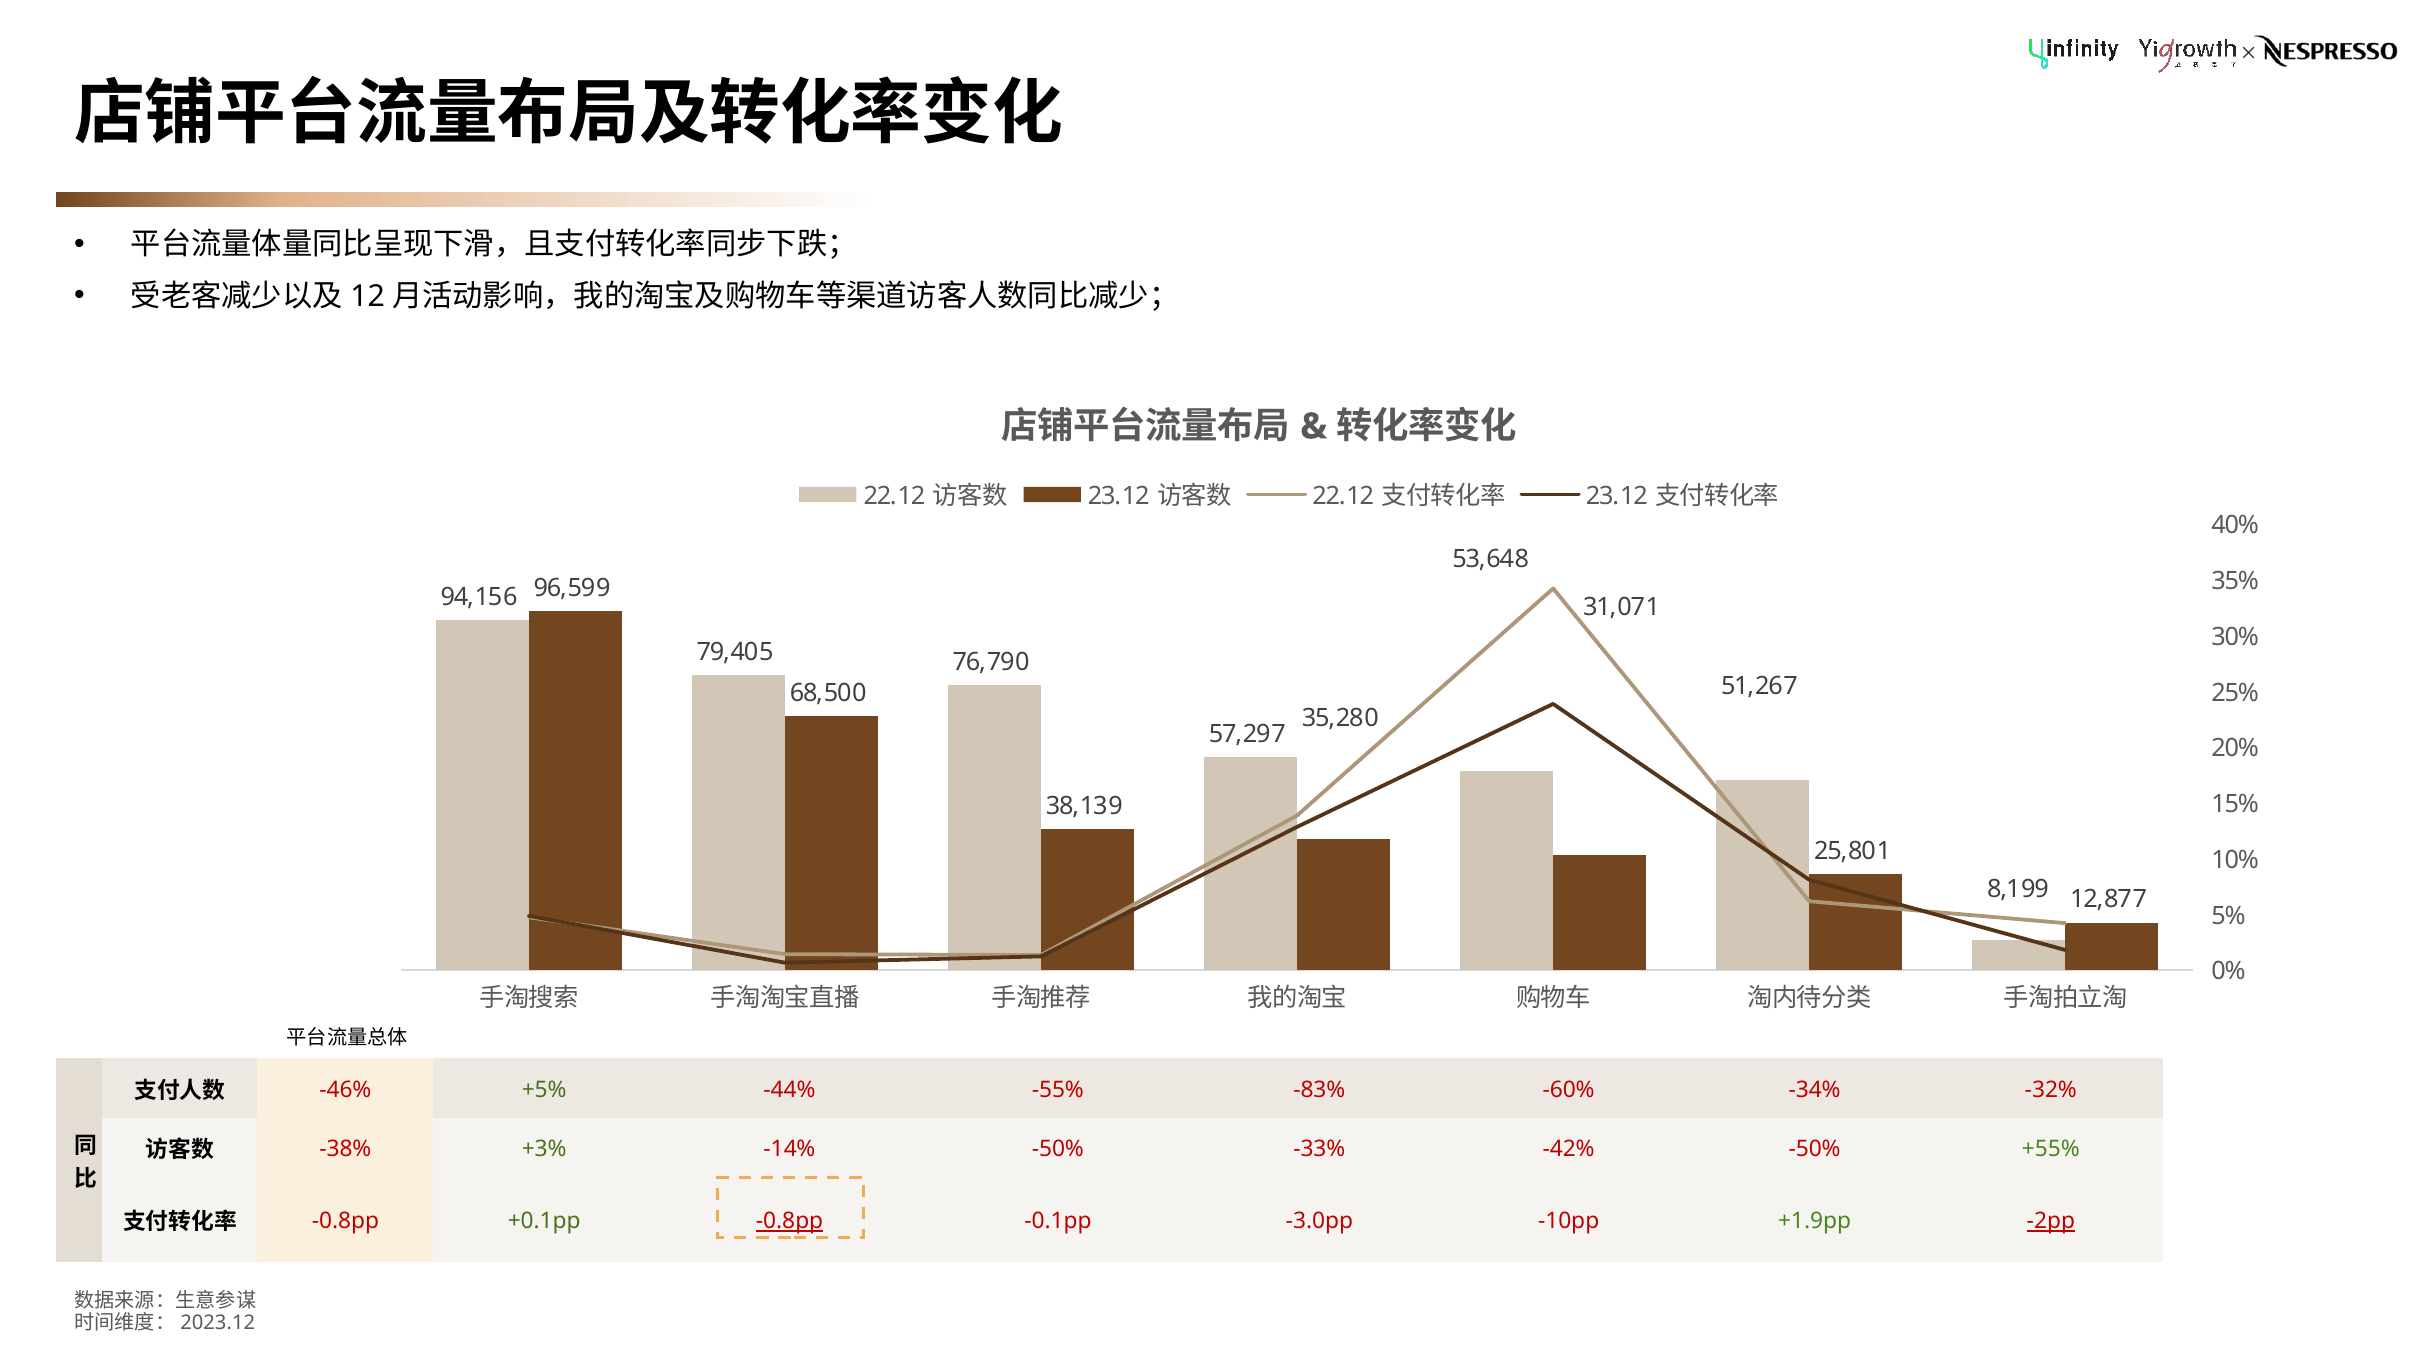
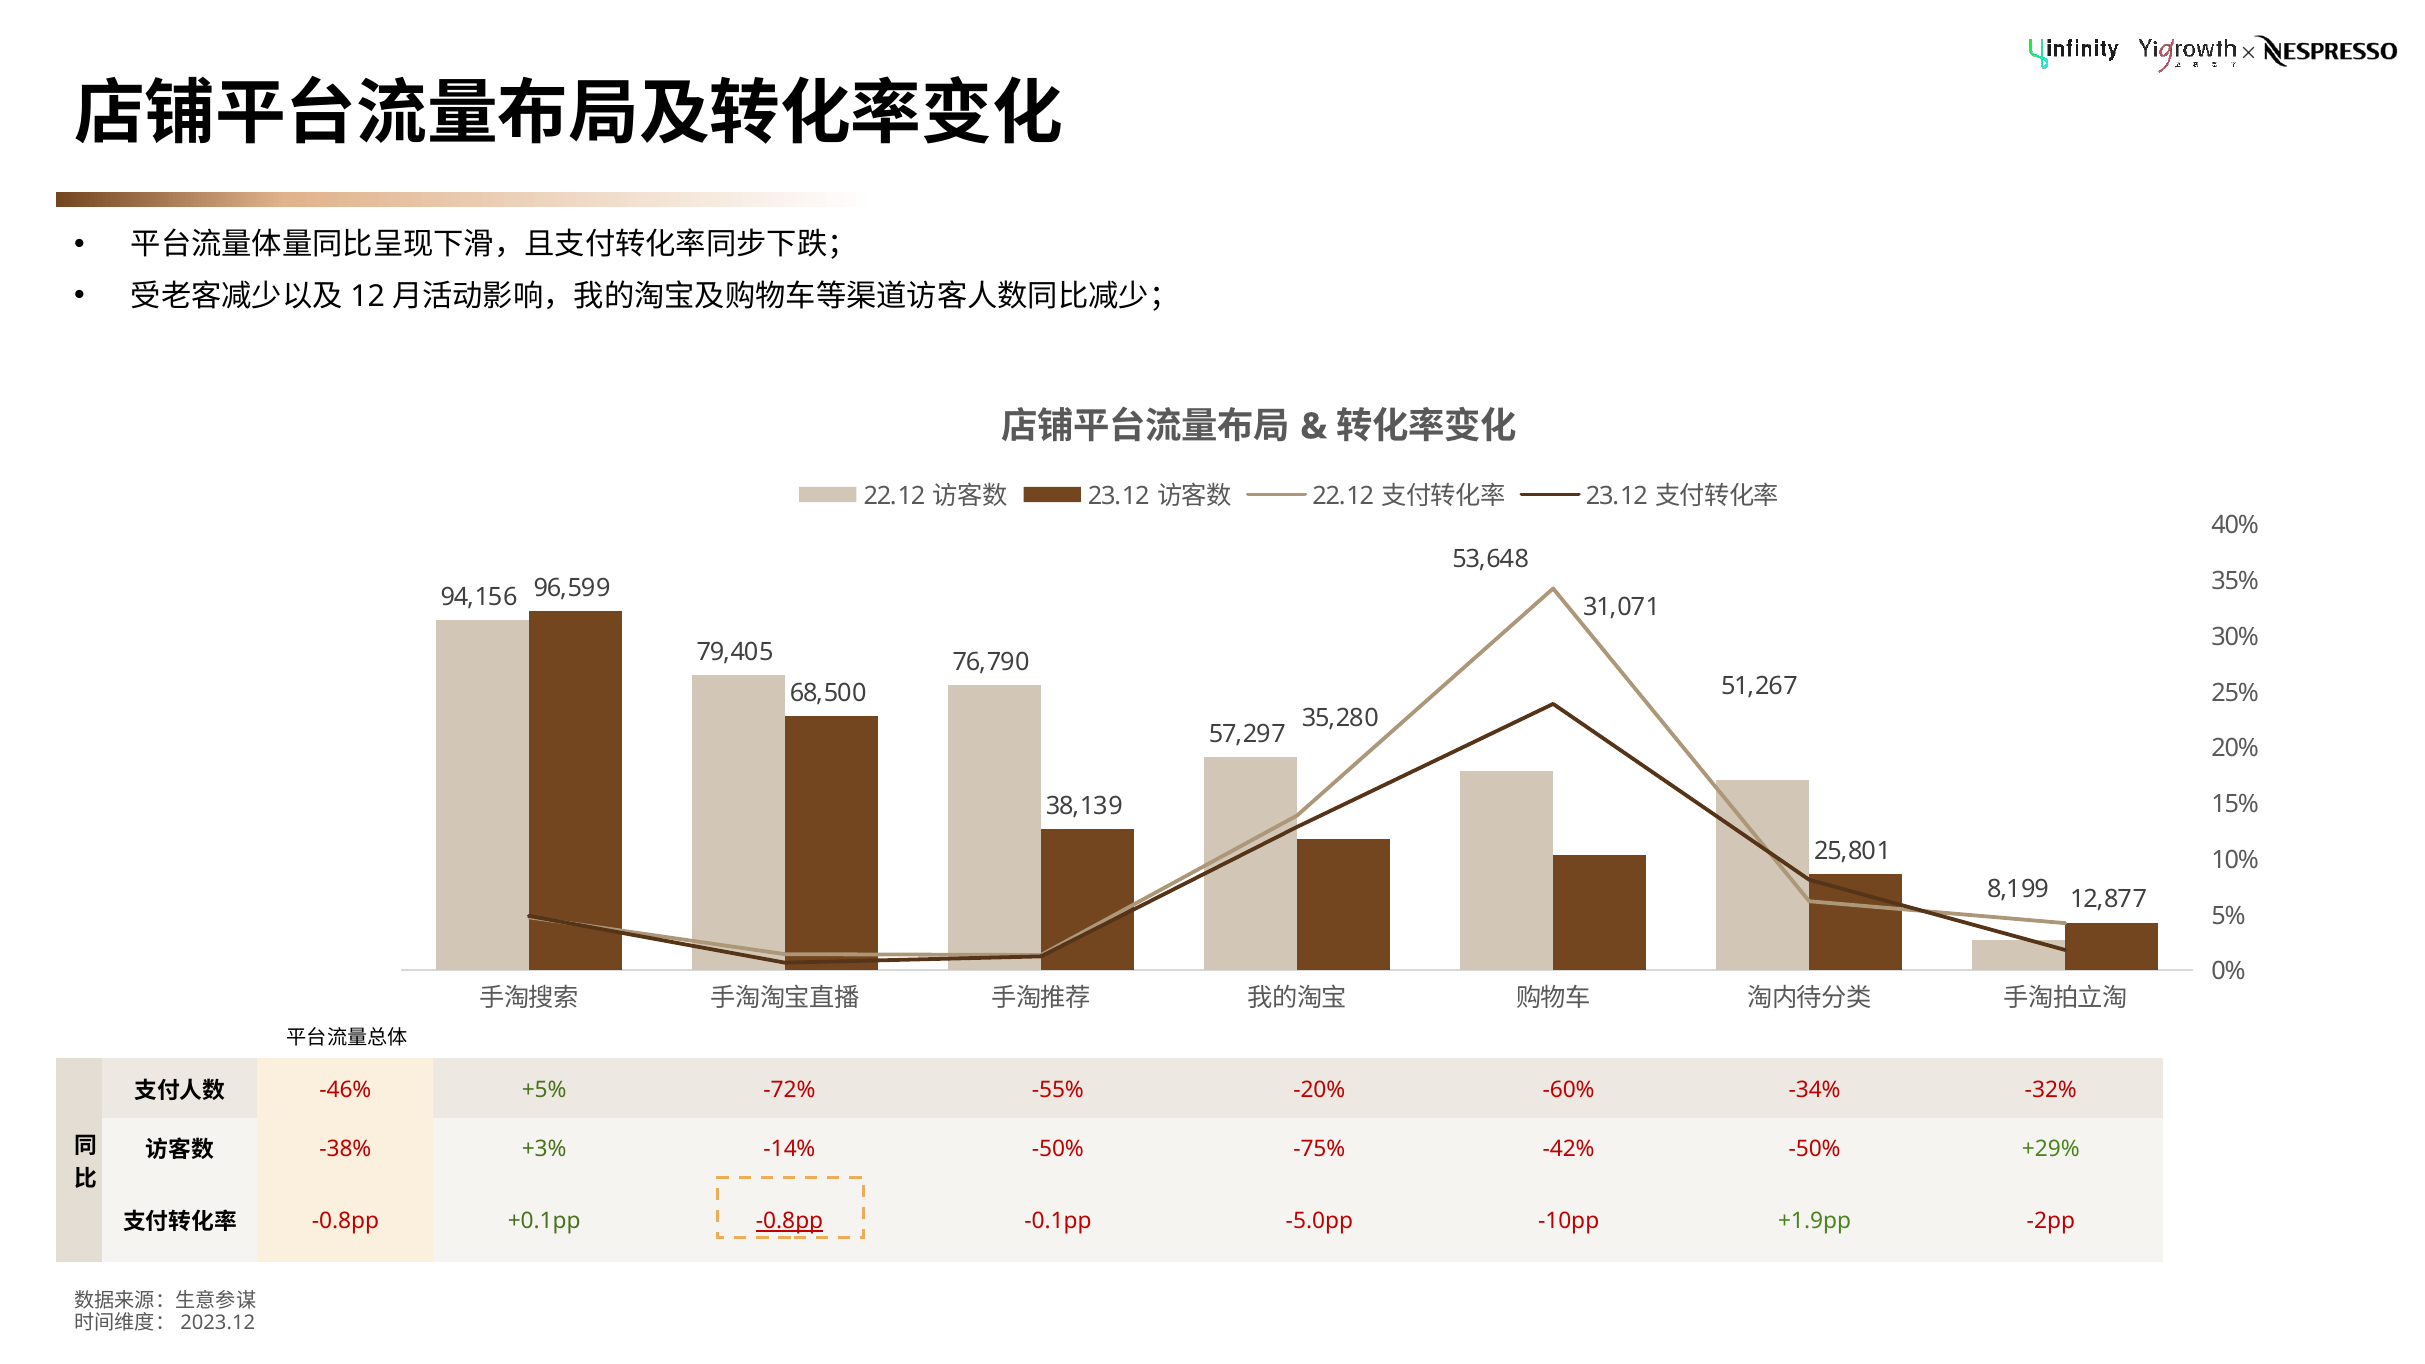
-44%: -44% -> -72%
-83%: -83% -> -20%
-33%: -33% -> -75%
+55%: +55% -> +29%
-3.0pp: -3.0pp -> -5.0pp
-2pp underline: present -> none
